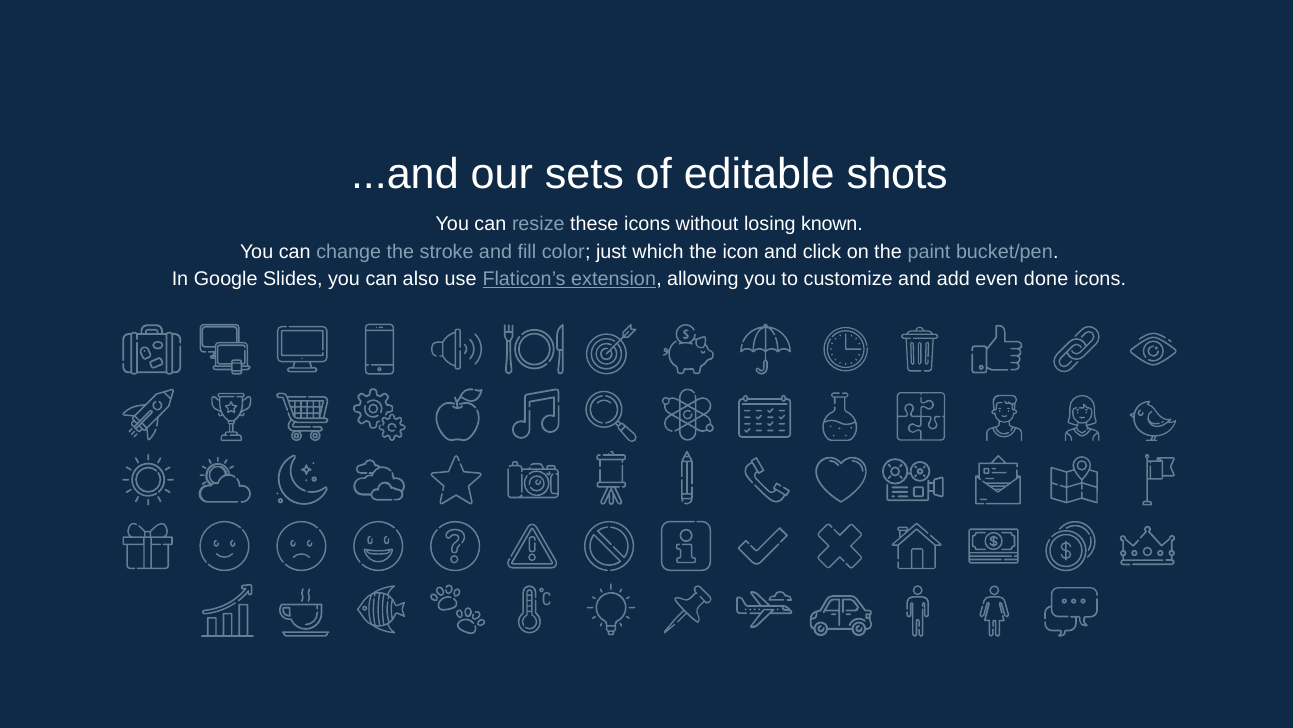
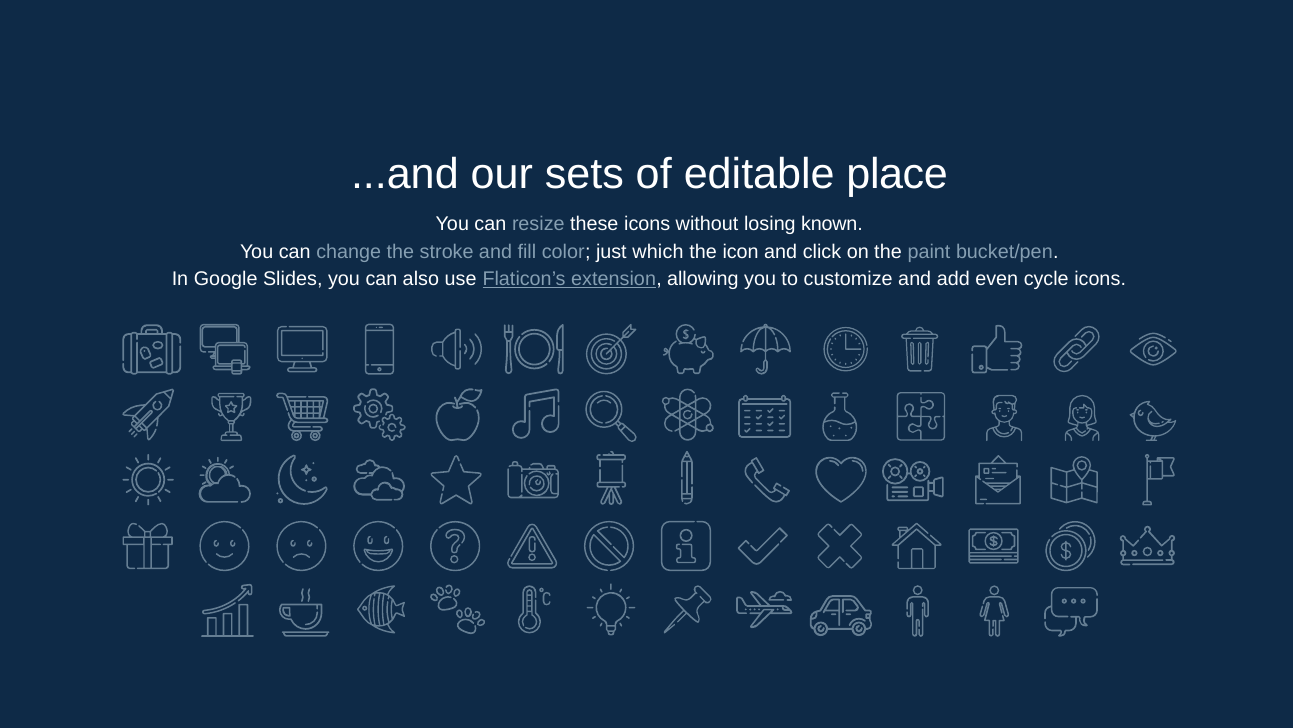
shots: shots -> place
done: done -> cycle
